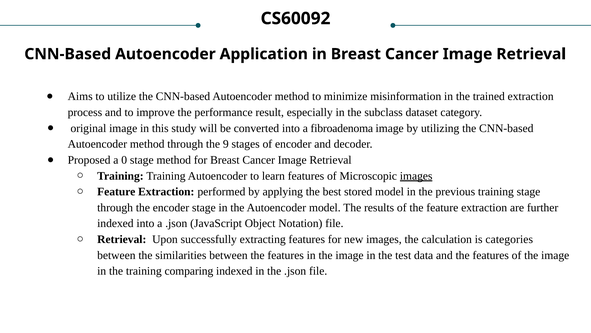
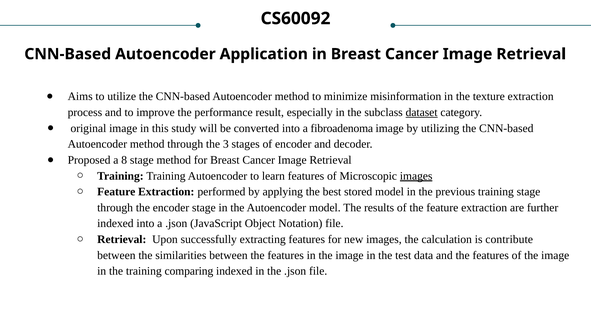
trained: trained -> texture
dataset underline: none -> present
9: 9 -> 3
0: 0 -> 8
categories: categories -> contribute
